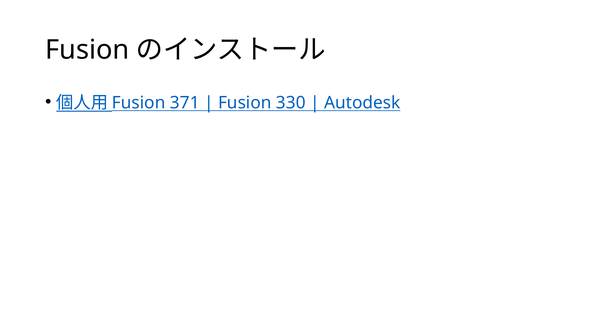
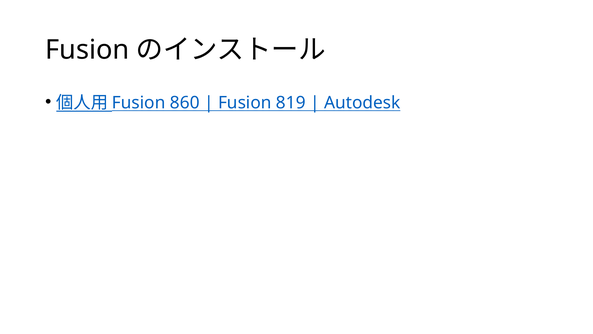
371: 371 -> 860
330: 330 -> 819
